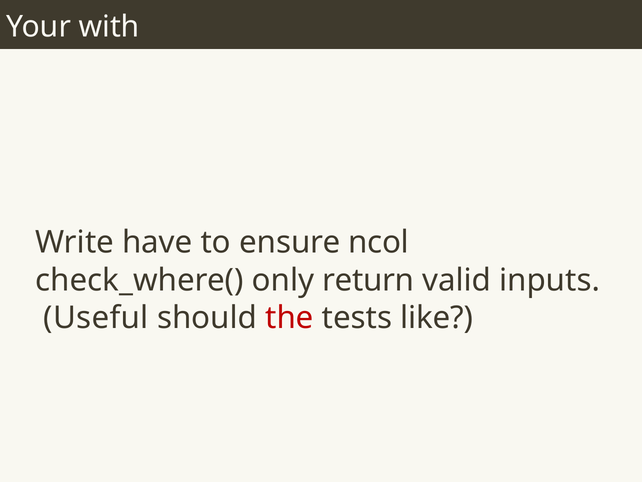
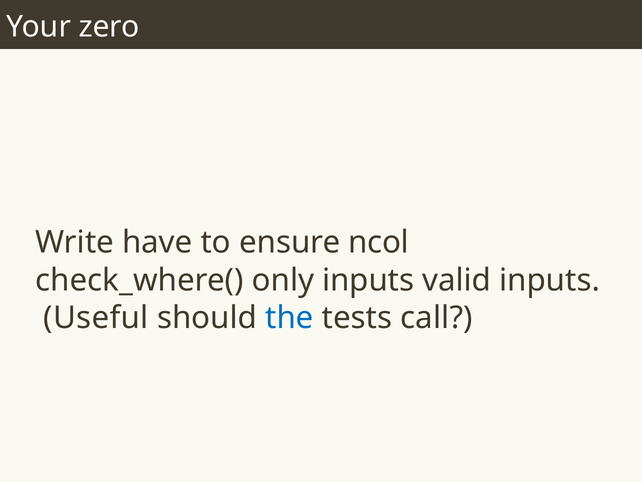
with: with -> zero
only return: return -> inputs
the colour: red -> blue
like: like -> call
